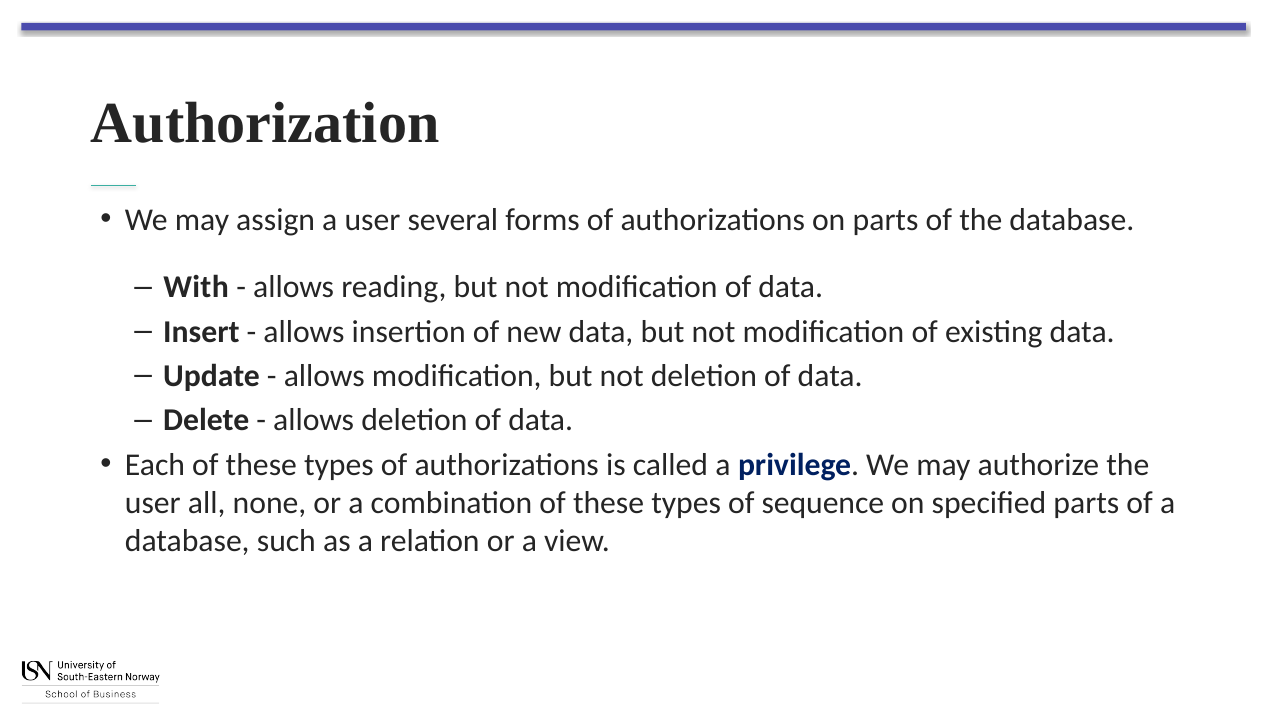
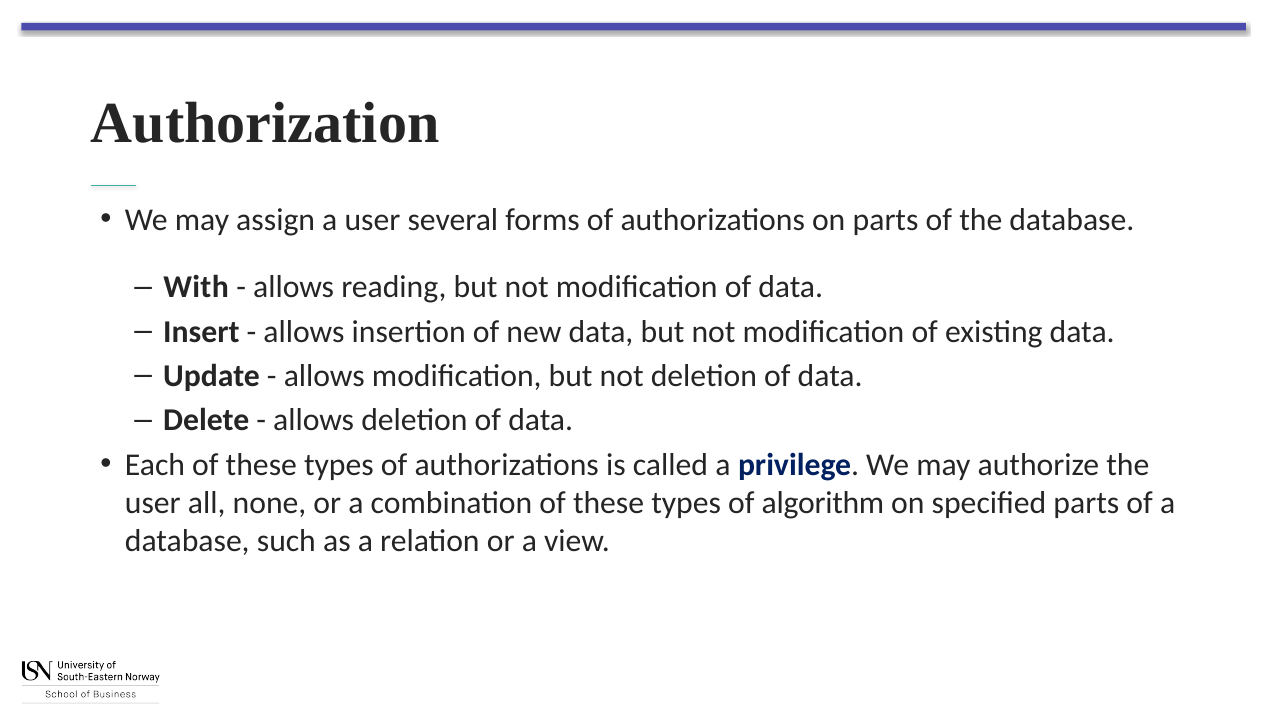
sequence: sequence -> algorithm
